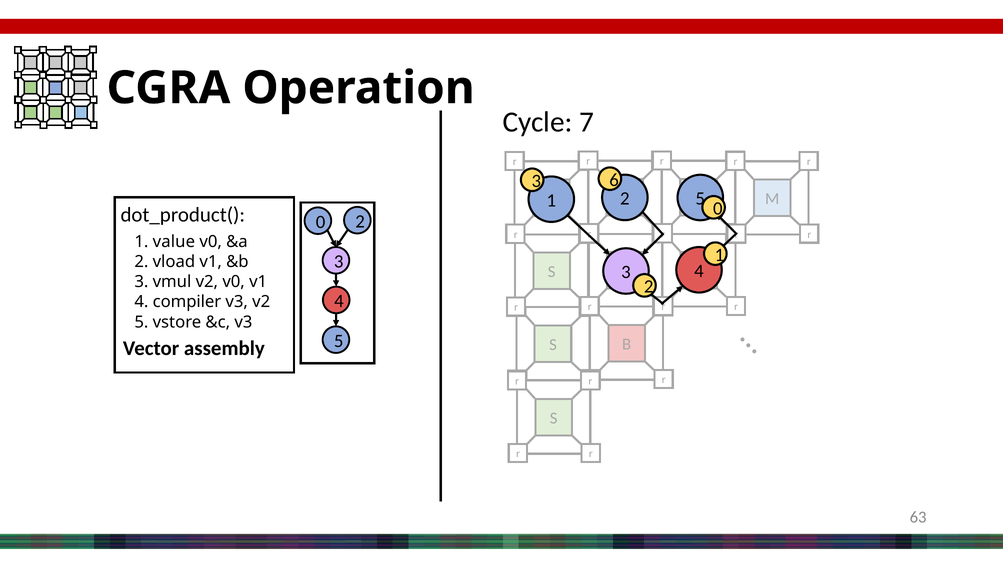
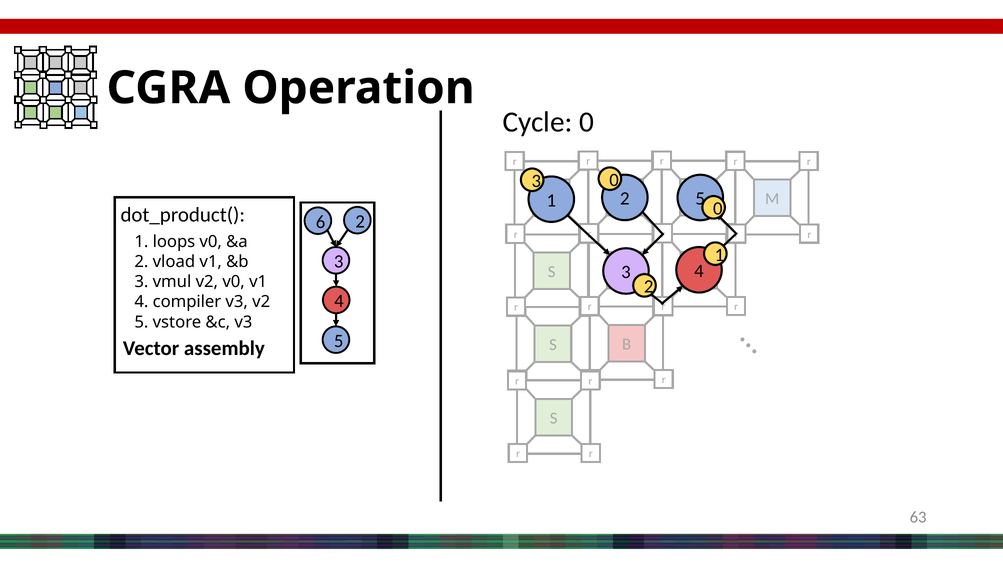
Cycle 7: 7 -> 0
3 6: 6 -> 0
dot_product( 0: 0 -> 6
value: value -> loops
